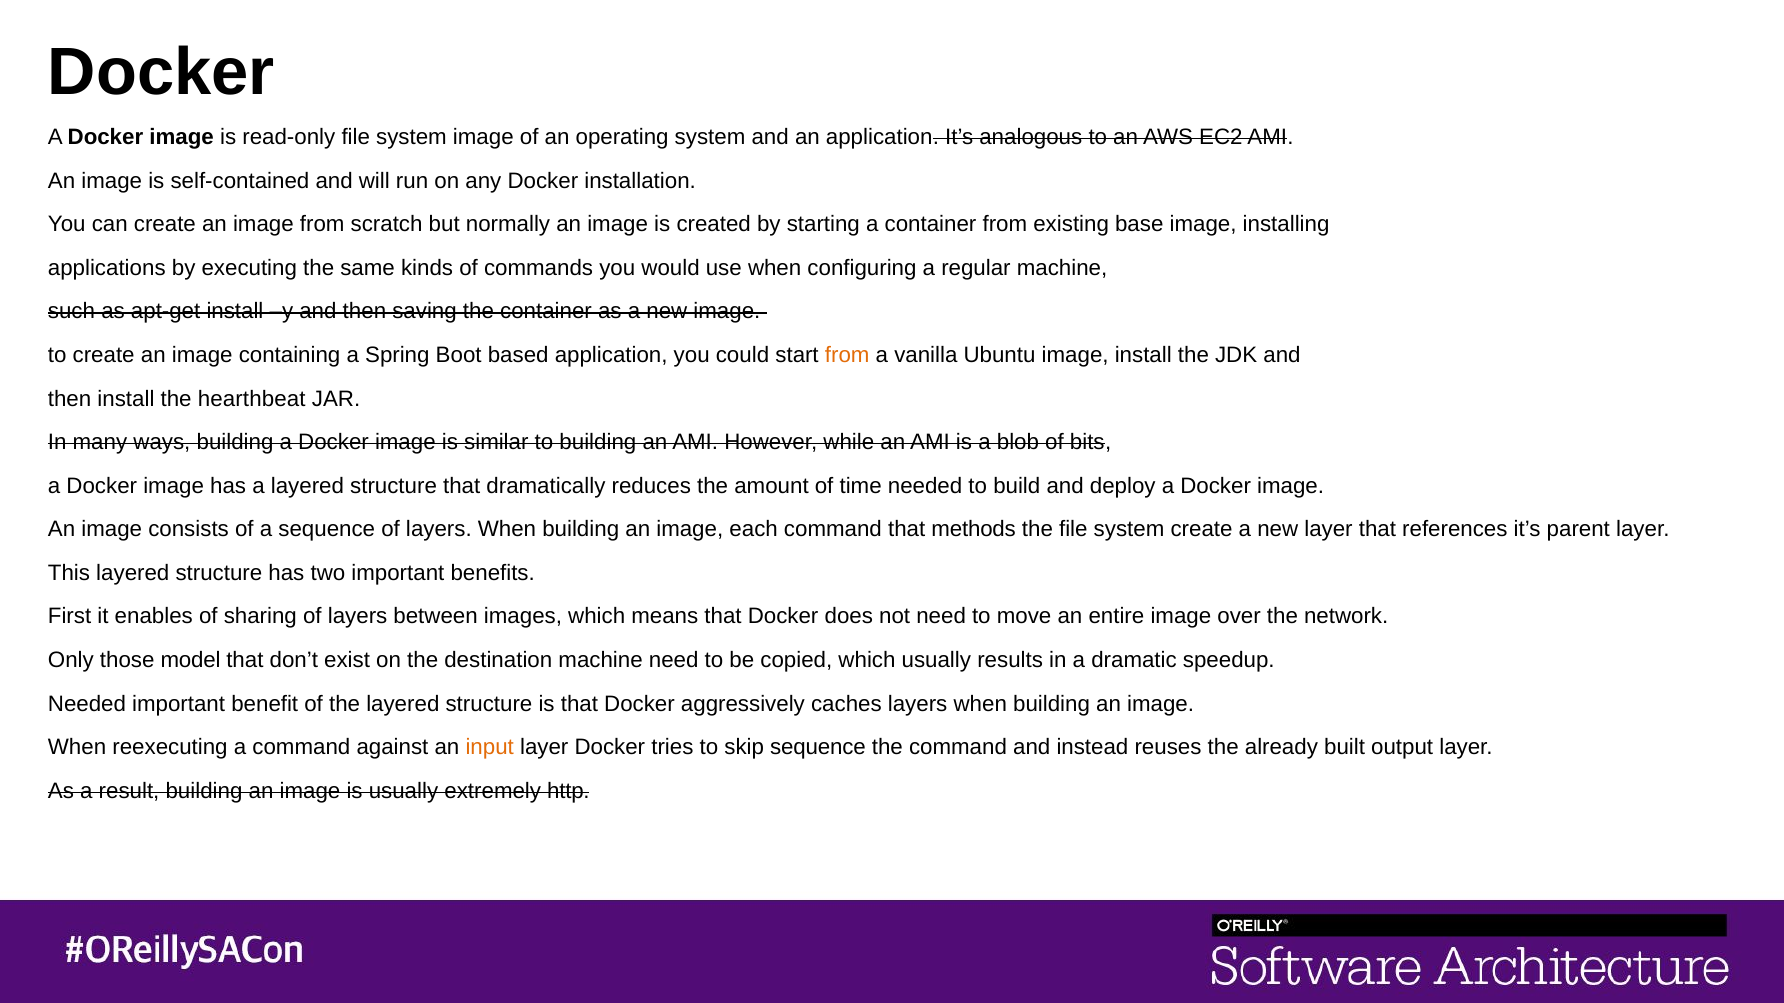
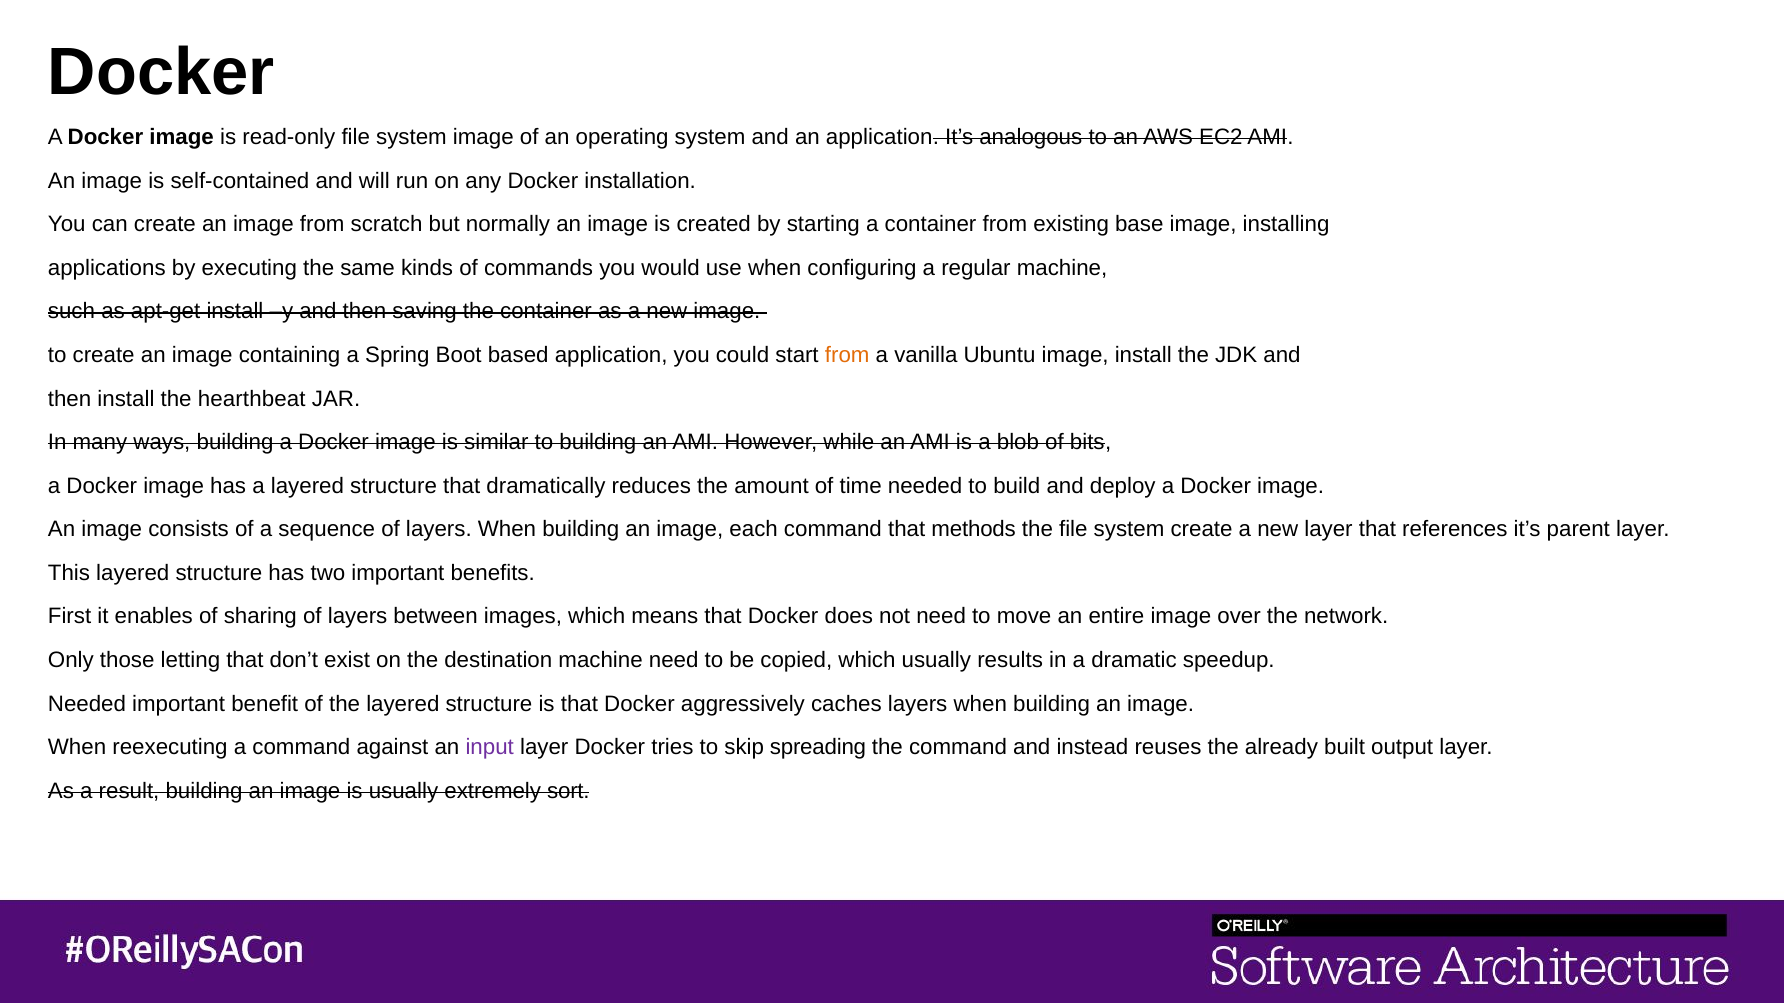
model: model -> letting
input colour: orange -> purple
skip sequence: sequence -> spreading
http: http -> sort
